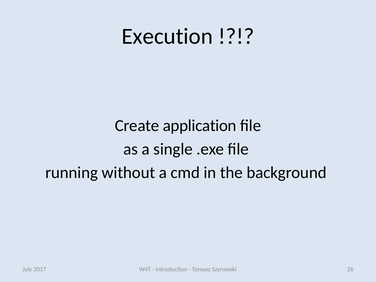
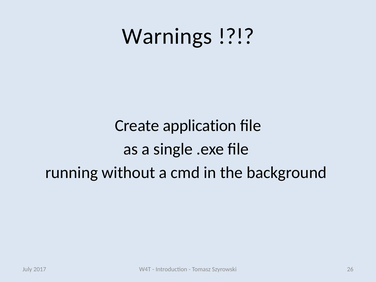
Execution: Execution -> Warnings
